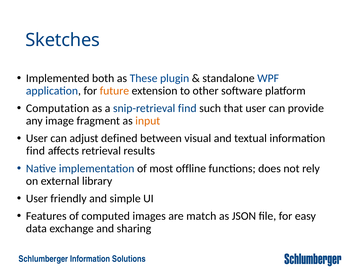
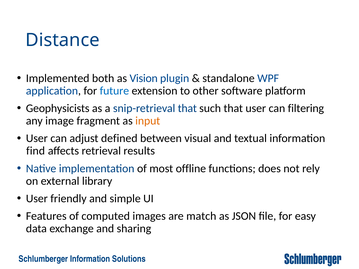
Sketches: Sketches -> Distance
These: These -> Vision
future colour: orange -> blue
Computation: Computation -> Geophysicists
snip-retrieval find: find -> that
provide: provide -> filtering
